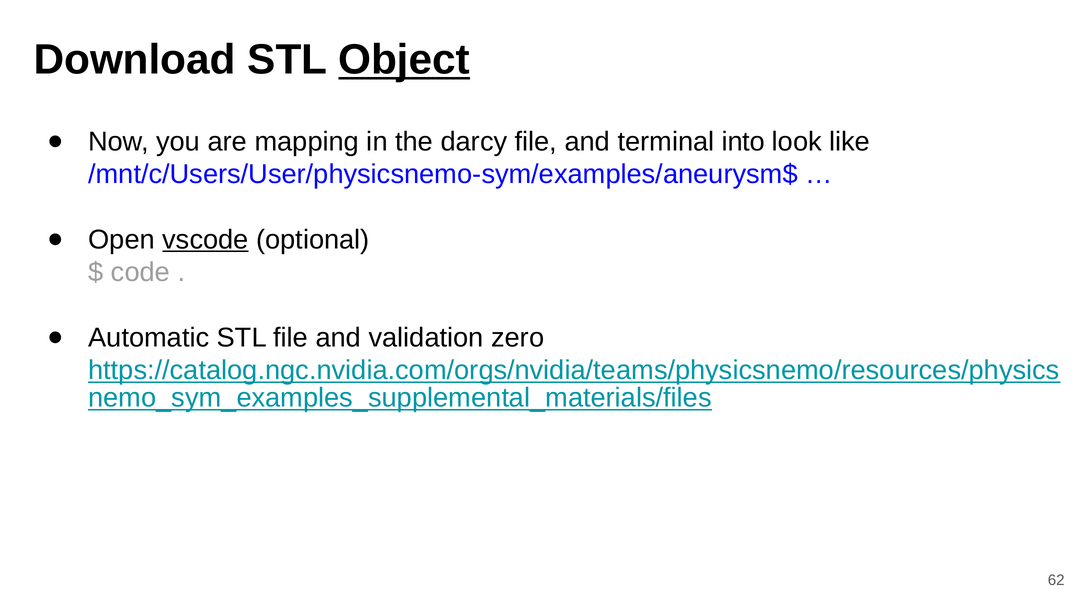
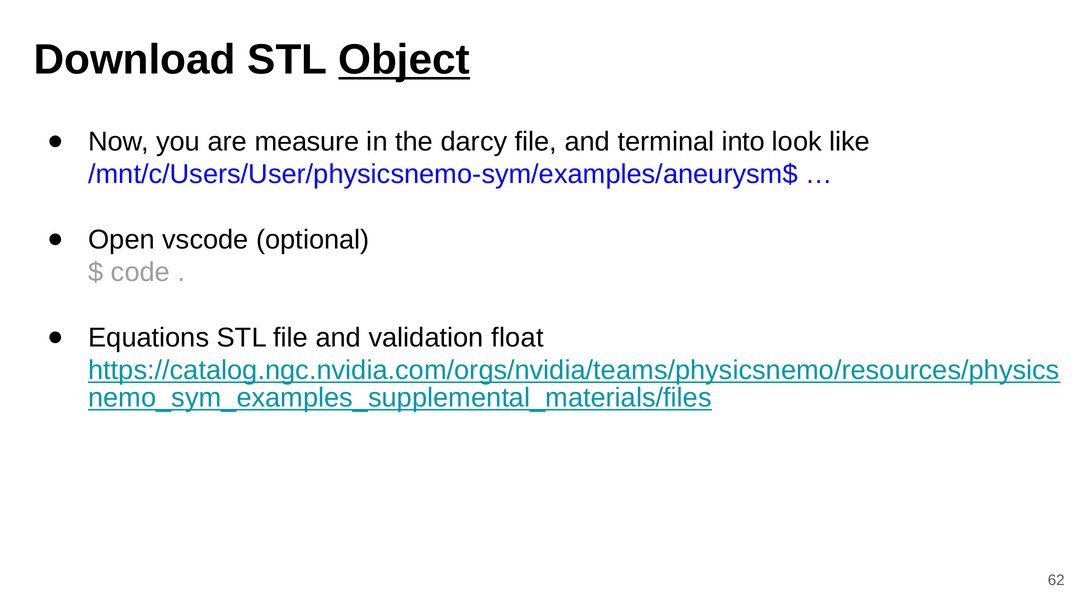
mapping: mapping -> measure
vscode underline: present -> none
Automatic: Automatic -> Equations
zero: zero -> float
